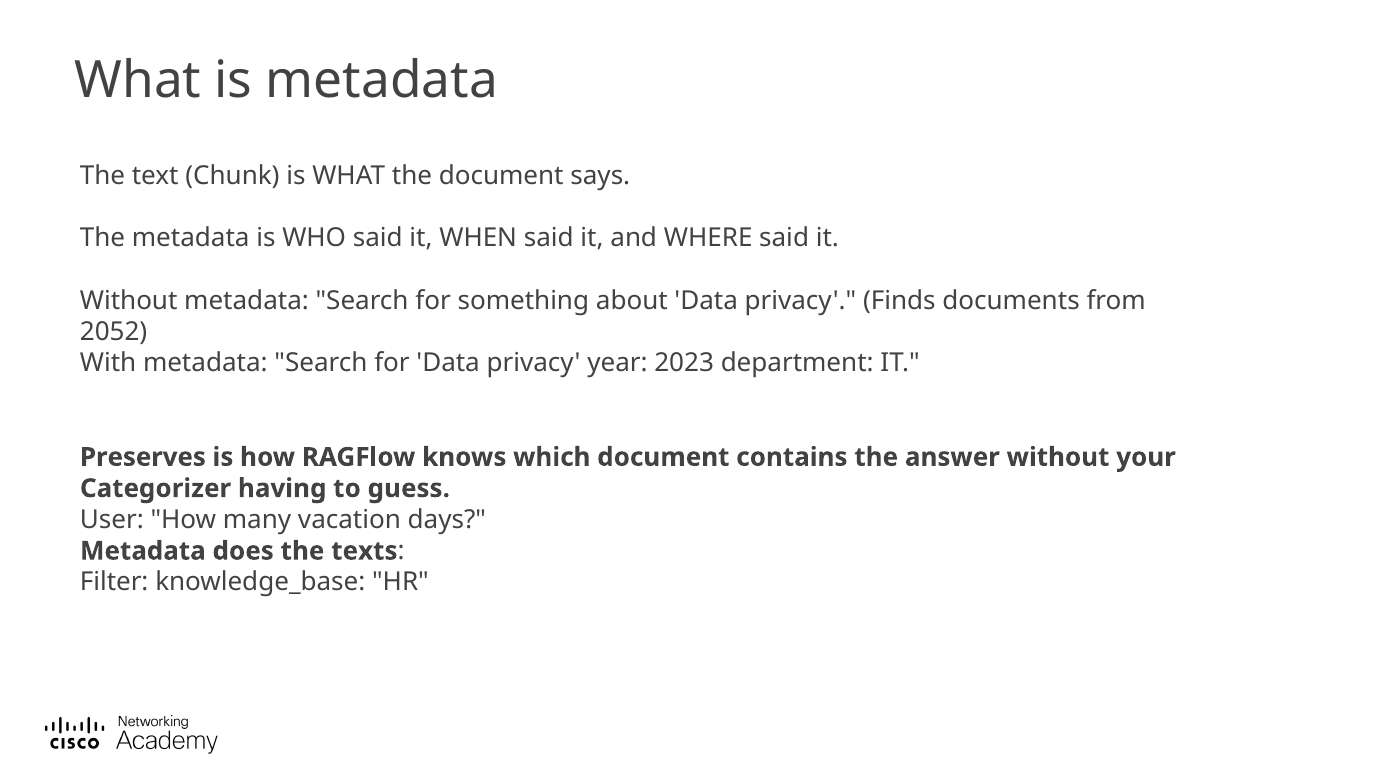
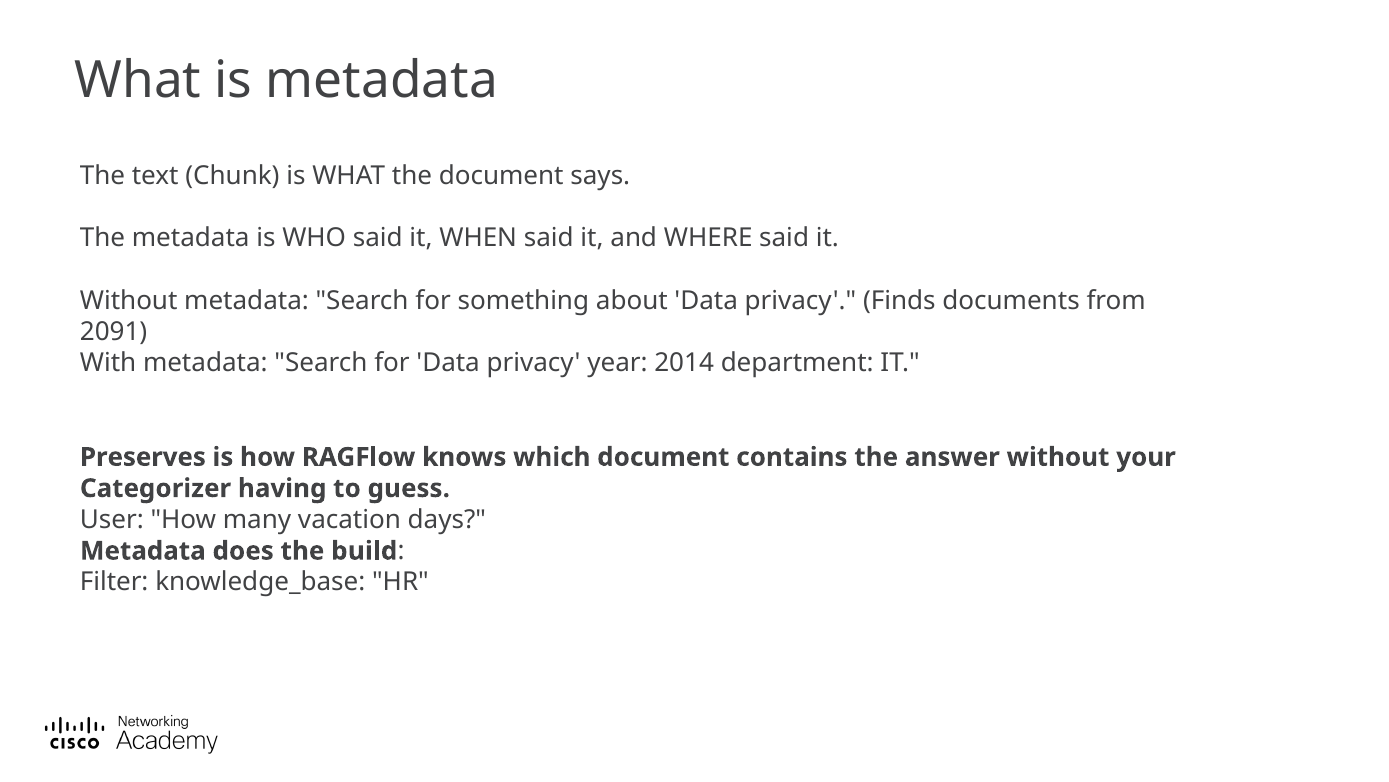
2052: 2052 -> 2091
2023: 2023 -> 2014
texts: texts -> build
